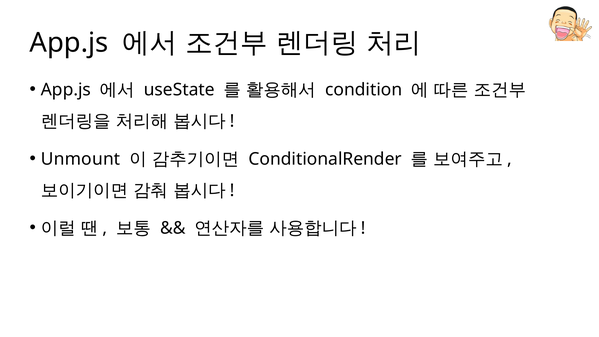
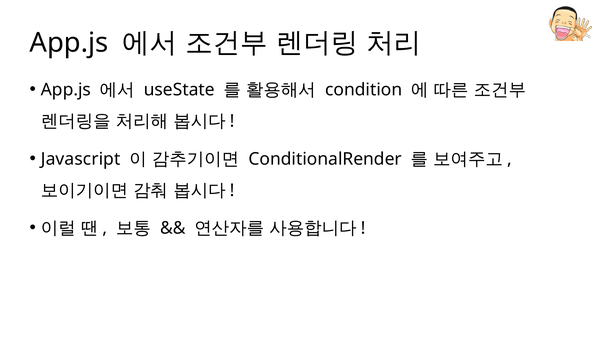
Unmount: Unmount -> Javascript
